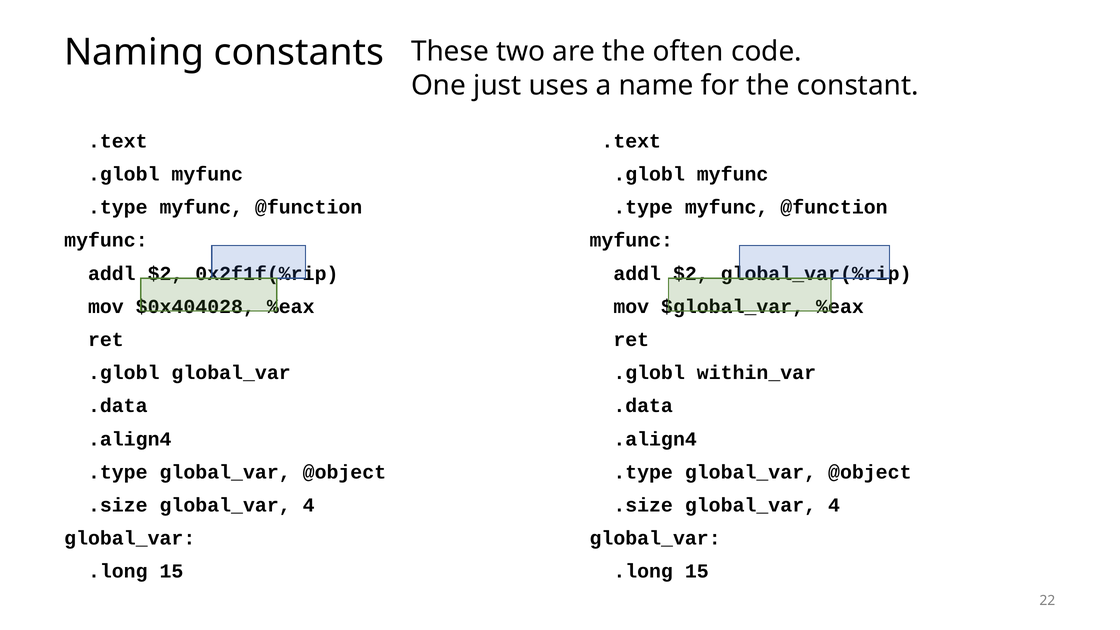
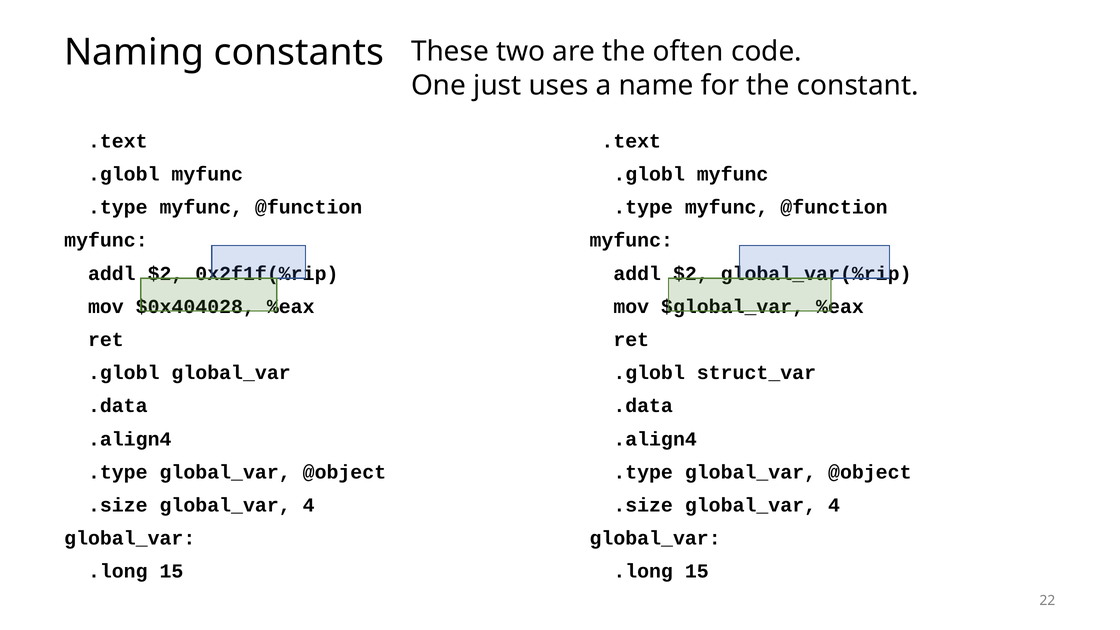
within_var: within_var -> struct_var
